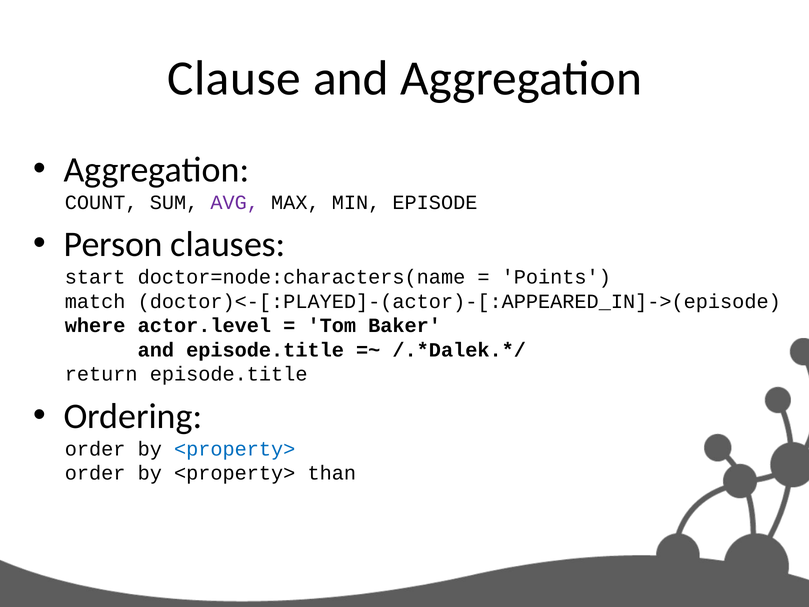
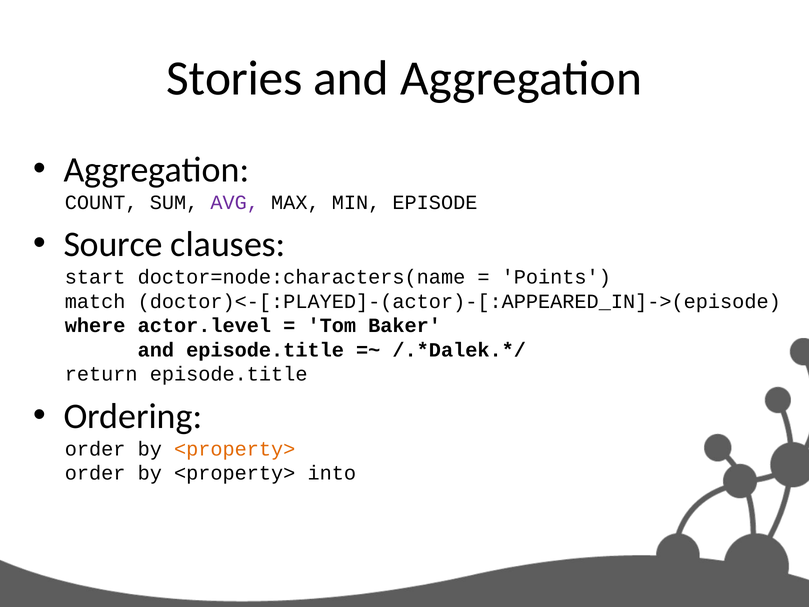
Clause: Clause -> Stories
Person: Person -> Source
<property> at (235, 449) colour: blue -> orange
than: than -> into
